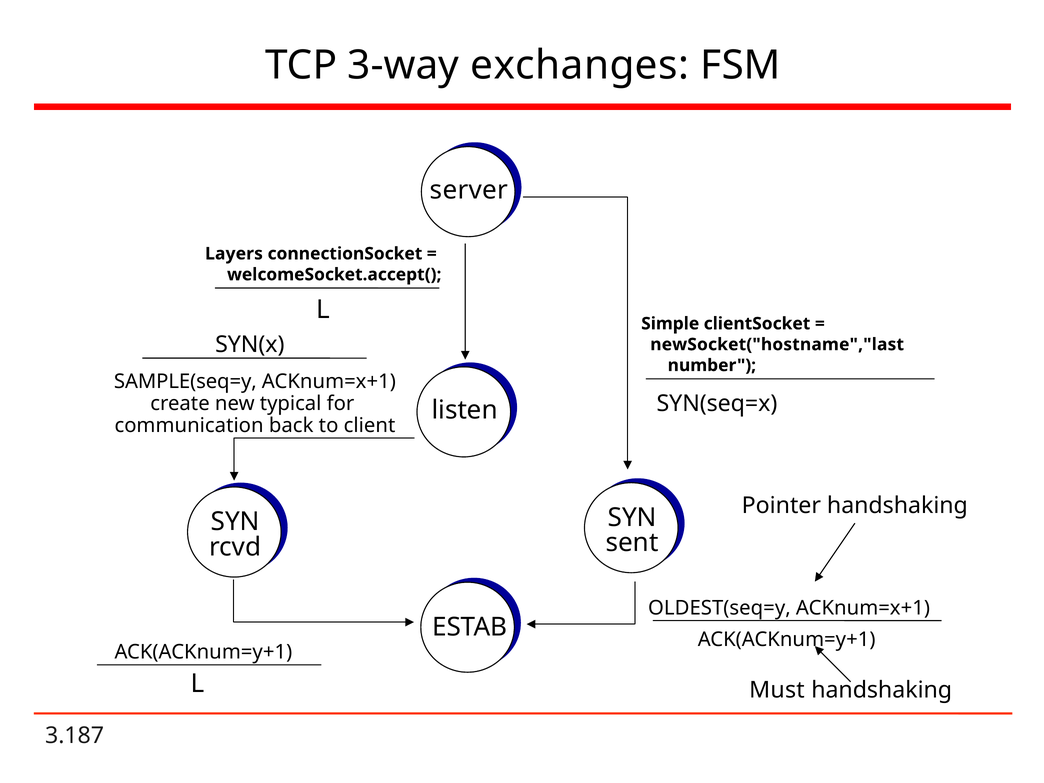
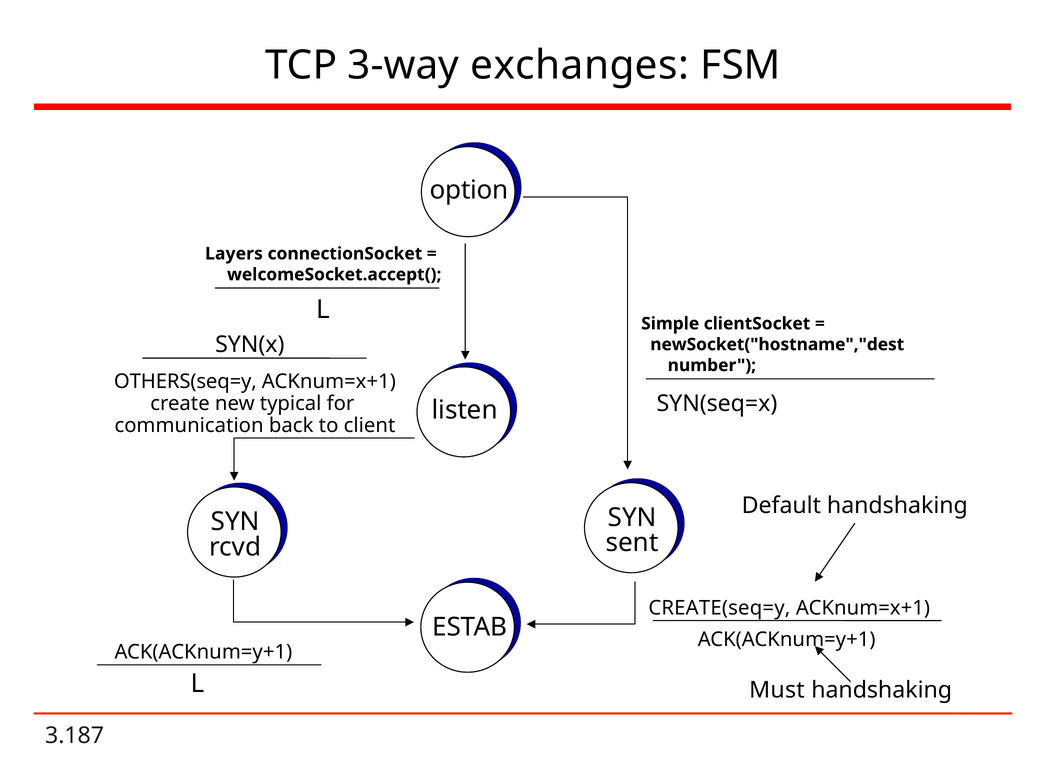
server: server -> option
newSocket("hostname","last: newSocket("hostname","last -> newSocket("hostname","dest
SAMPLE(seq=y: SAMPLE(seq=y -> OTHERS(seq=y
Pointer: Pointer -> Default
OLDEST(seq=y: OLDEST(seq=y -> CREATE(seq=y
